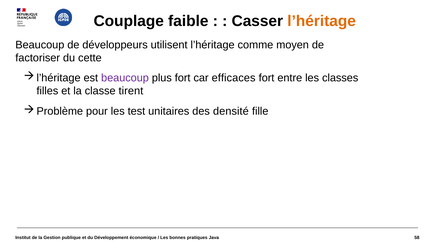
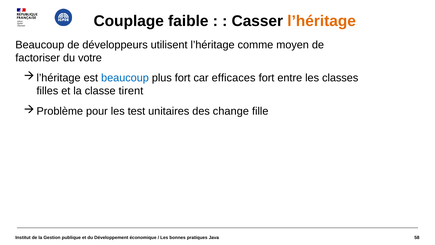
cette: cette -> votre
beaucoup at (125, 78) colour: purple -> blue
densité: densité -> change
